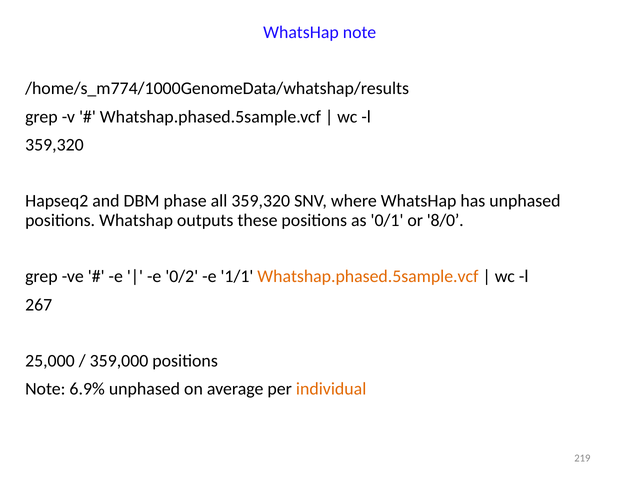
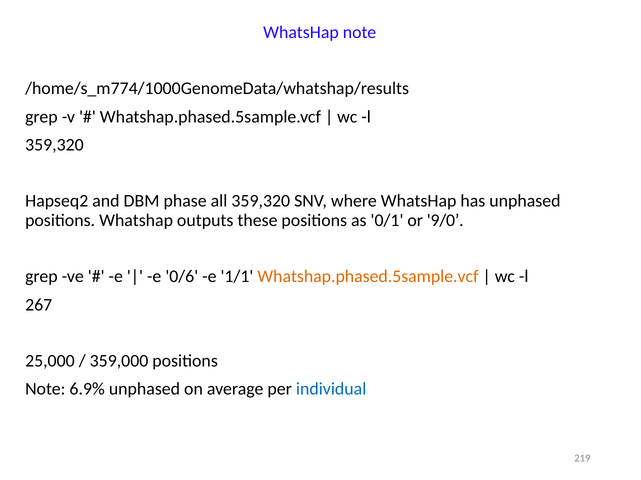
8/0: 8/0 -> 9/0
0/2: 0/2 -> 0/6
individual colour: orange -> blue
